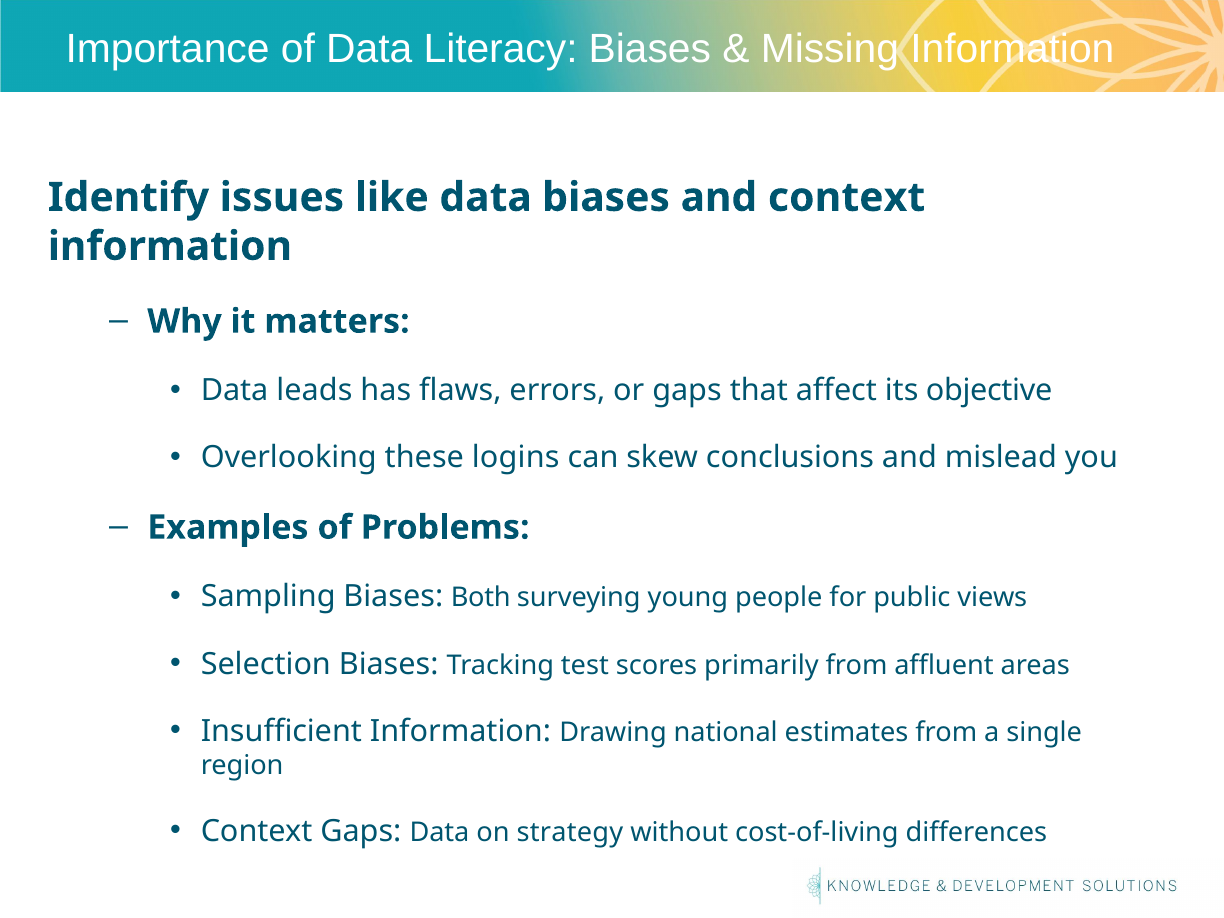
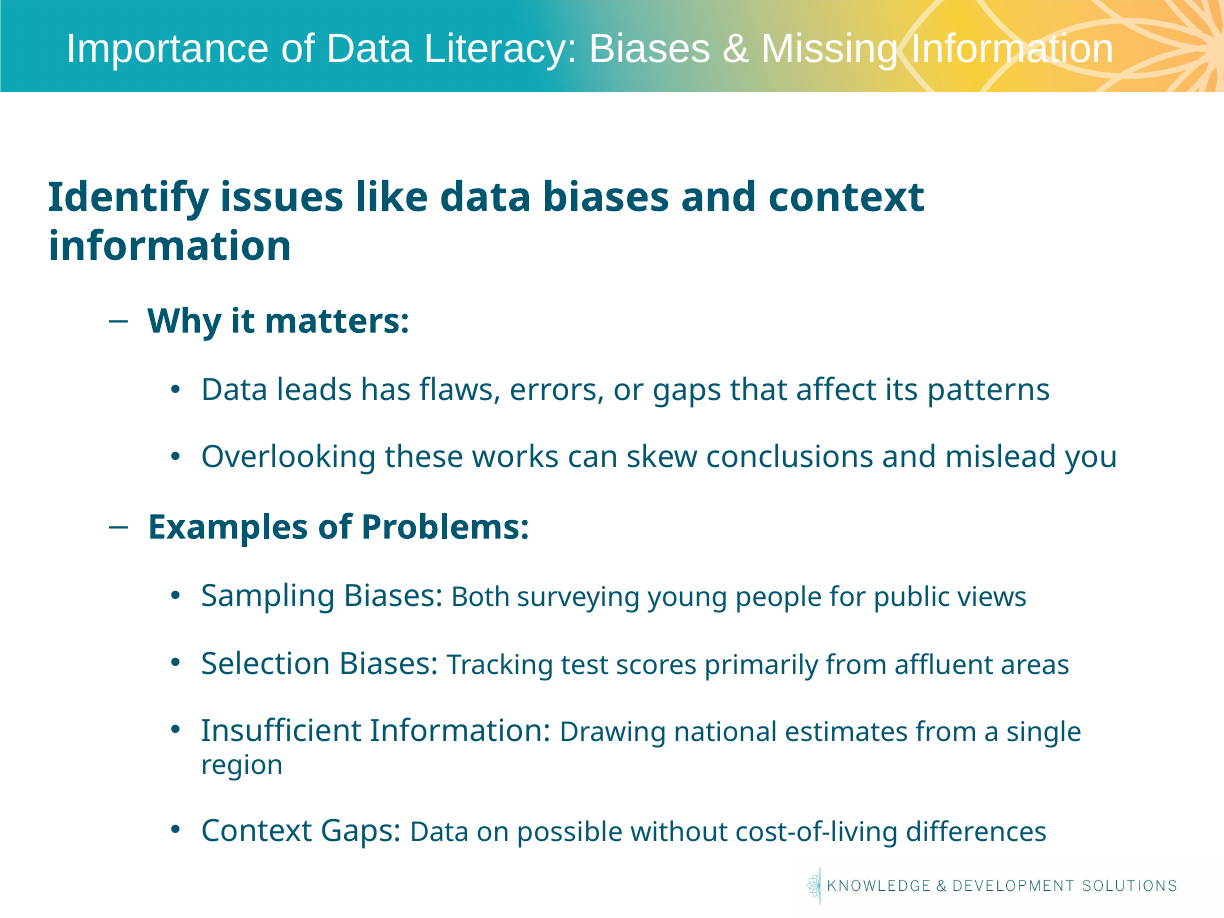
objective: objective -> patterns
logins: logins -> works
strategy: strategy -> possible
